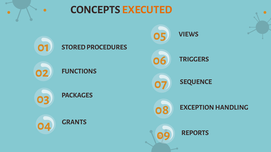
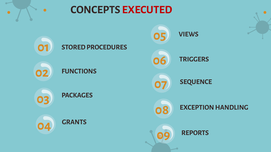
EXECUTED colour: orange -> red
